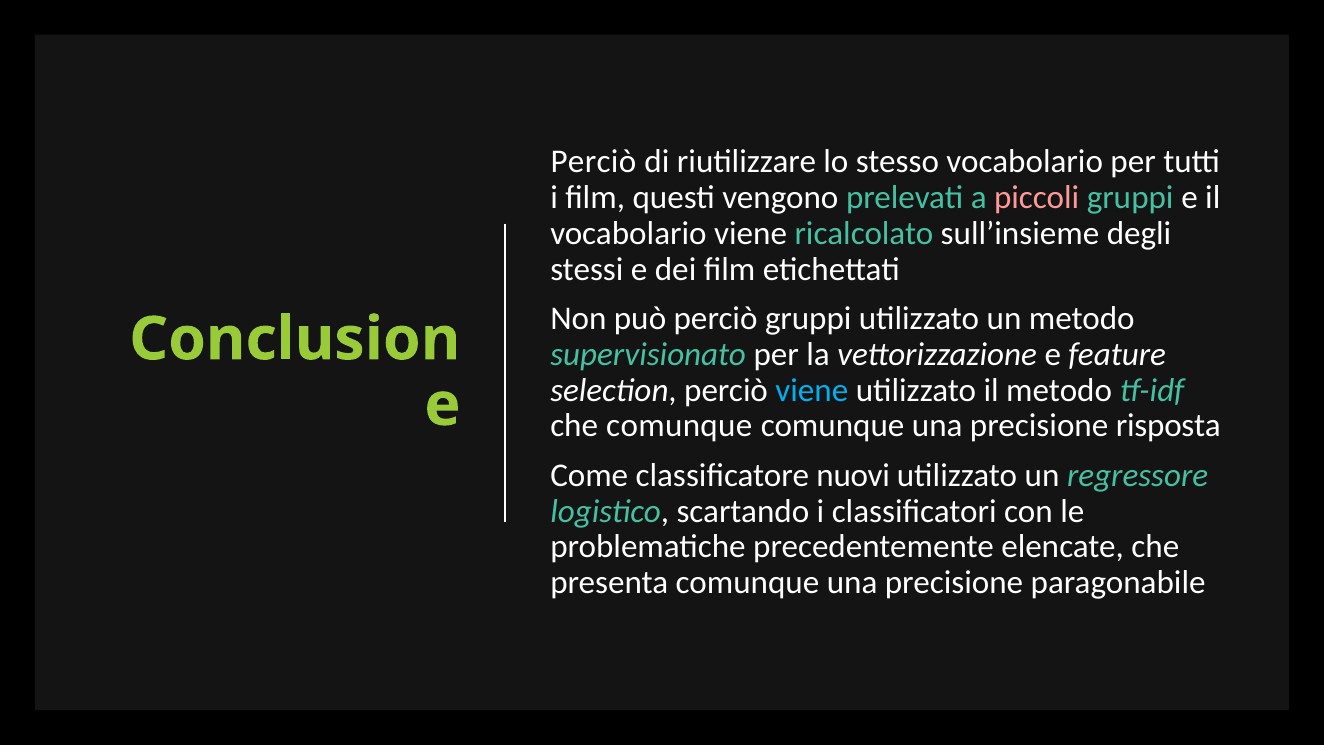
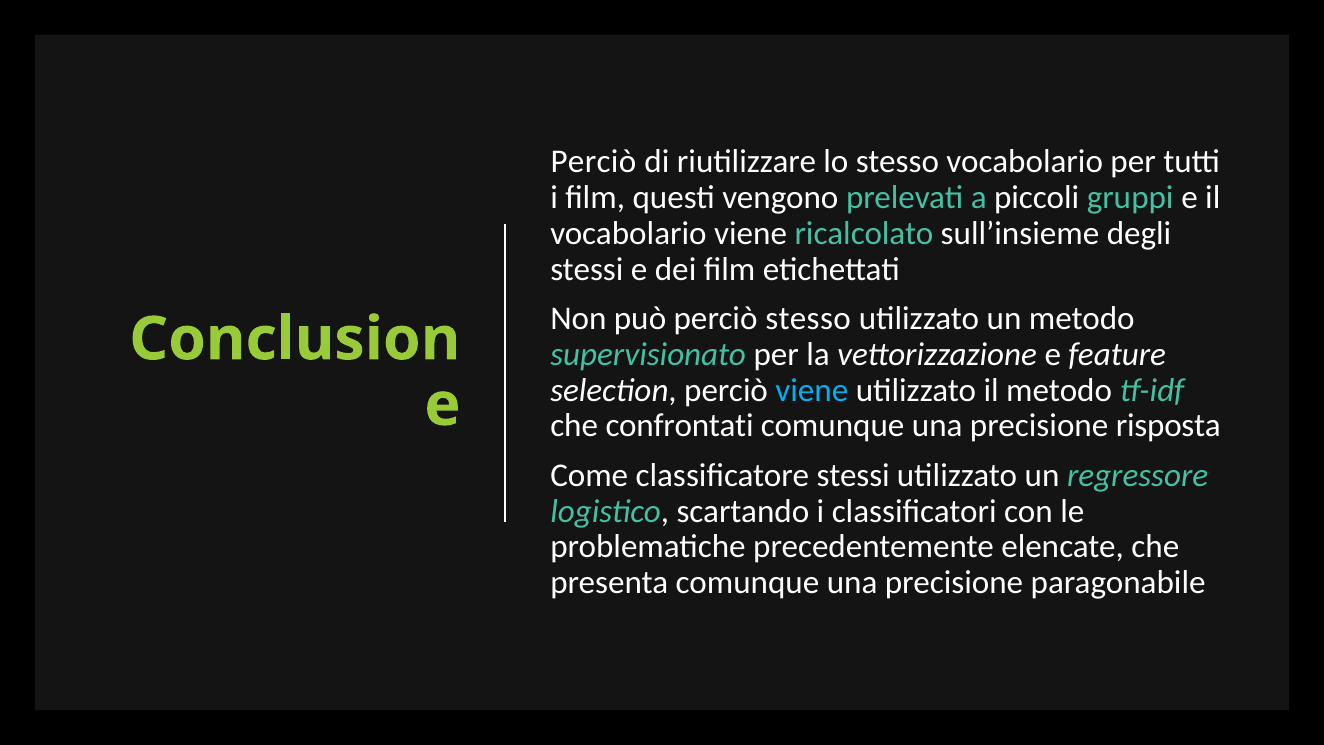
piccoli colour: pink -> white
perciò gruppi: gruppi -> stesso
che comunque: comunque -> confrontati
classificatore nuovi: nuovi -> stessi
